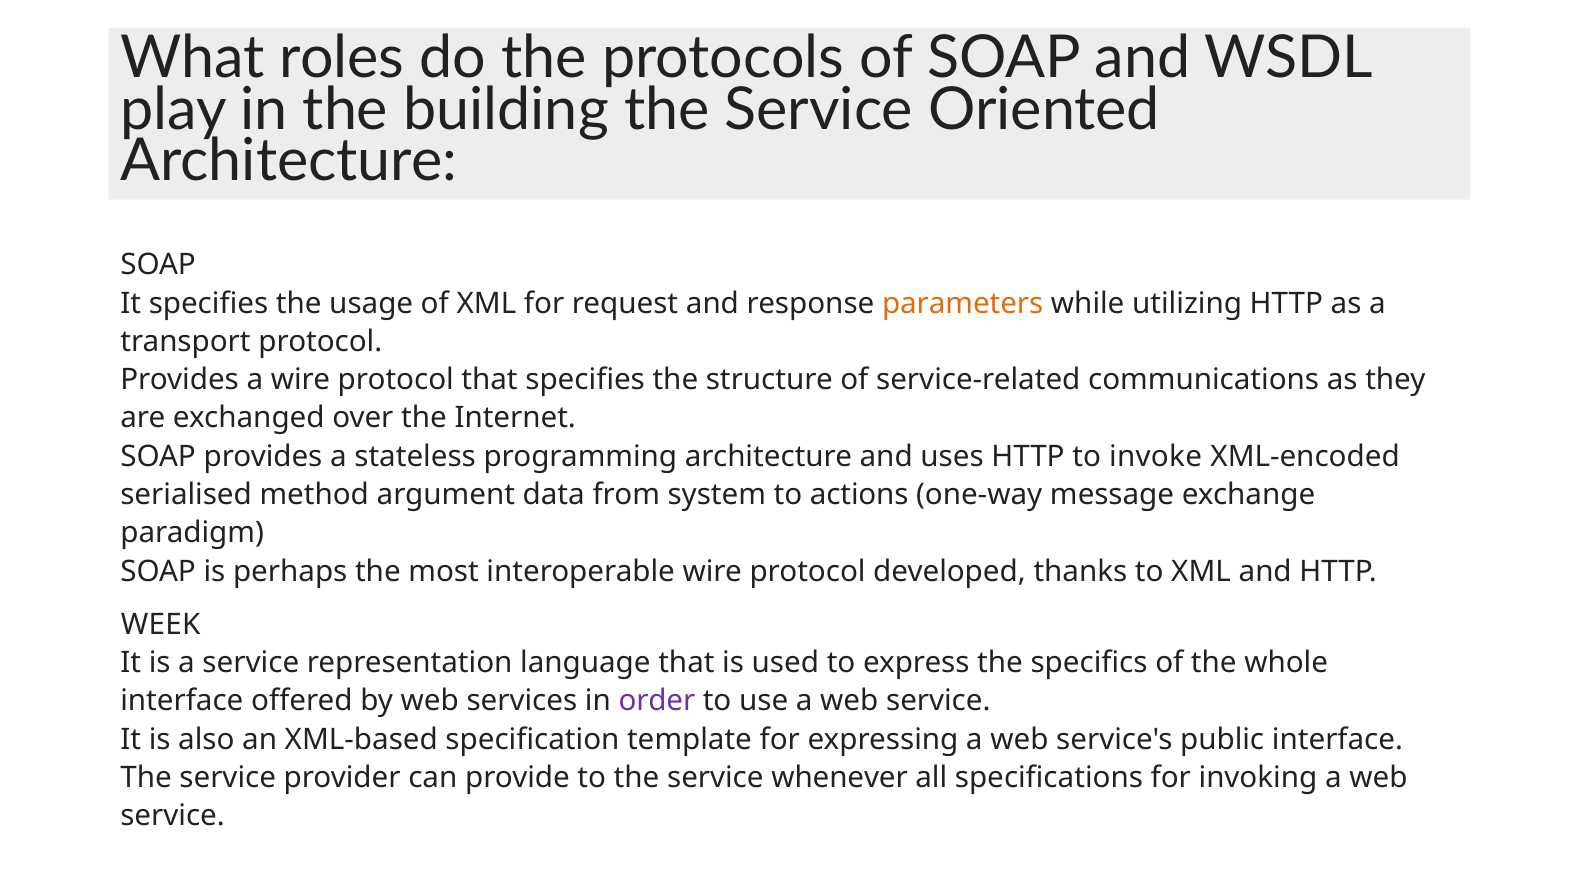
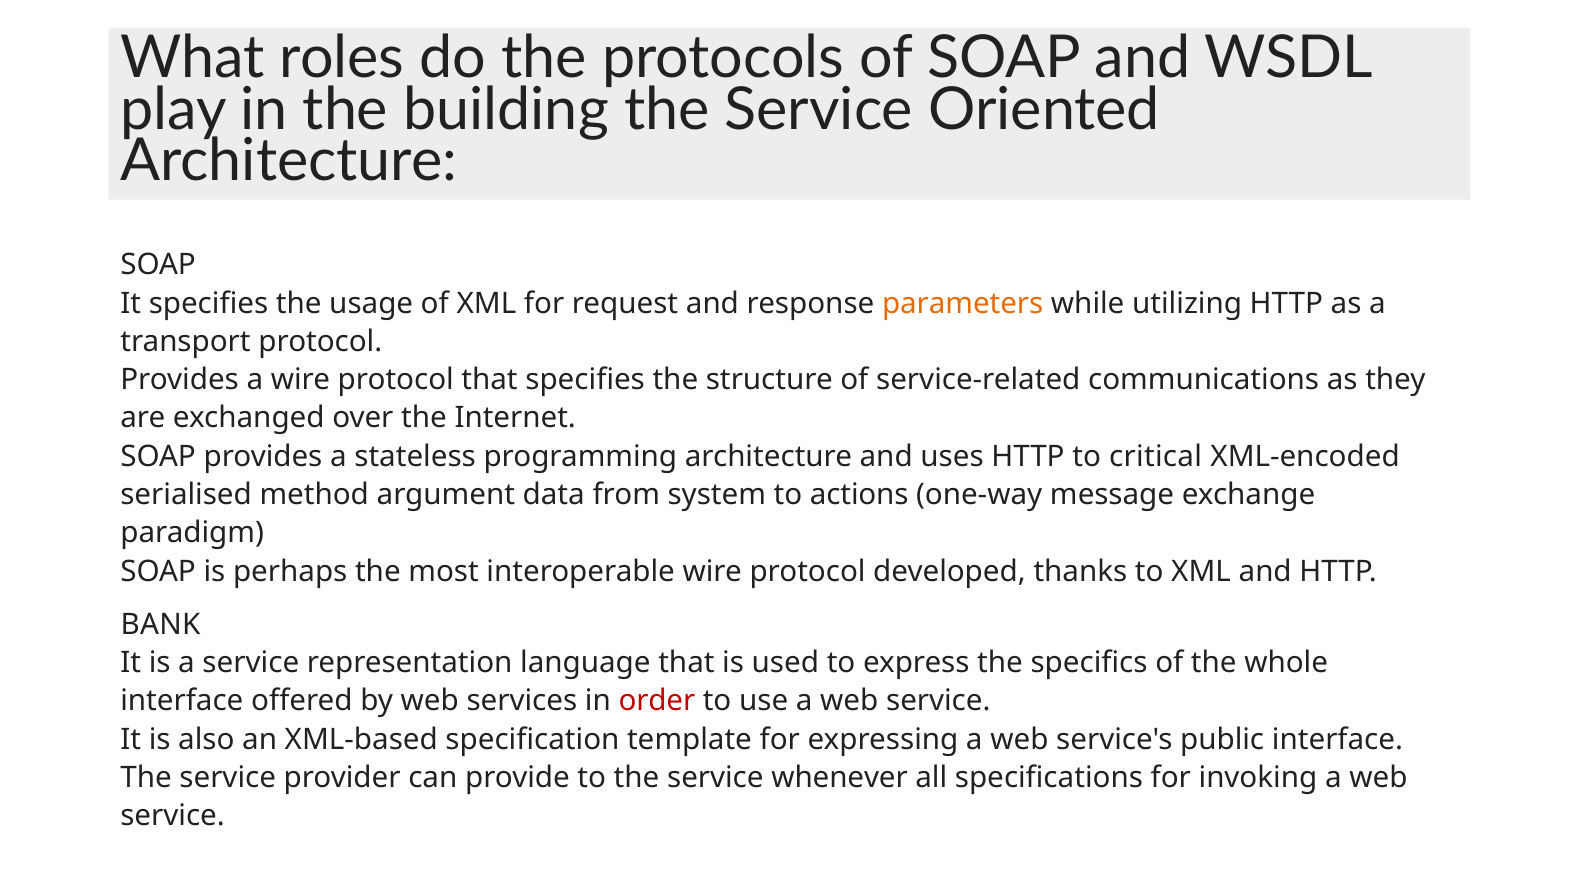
invoke: invoke -> critical
WEEK: WEEK -> BANK
order colour: purple -> red
